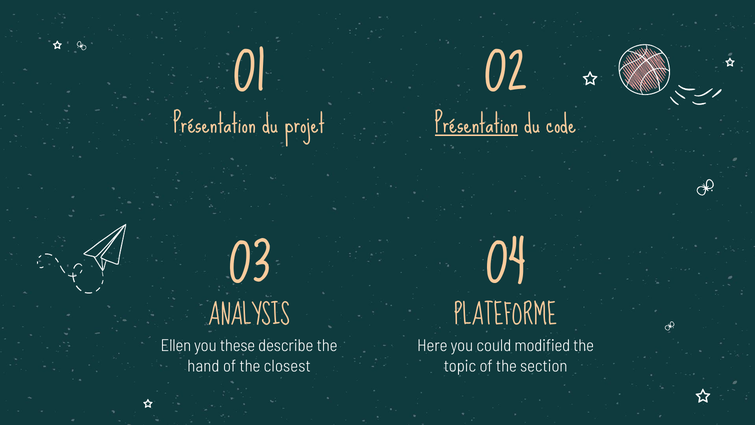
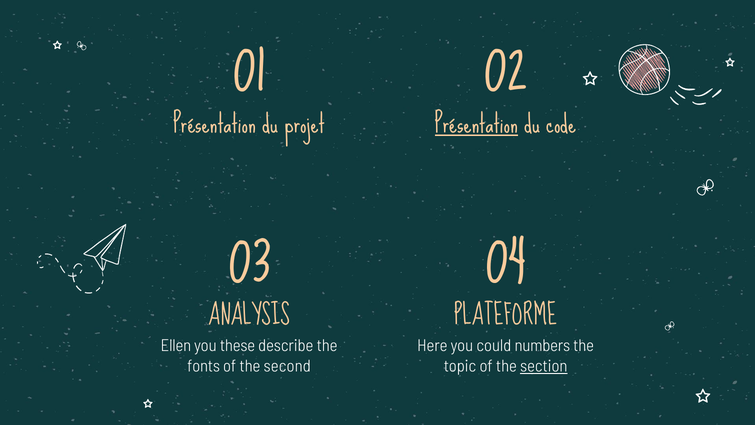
modified: modified -> numbers
hand: hand -> fonts
closest: closest -> second
section underline: none -> present
